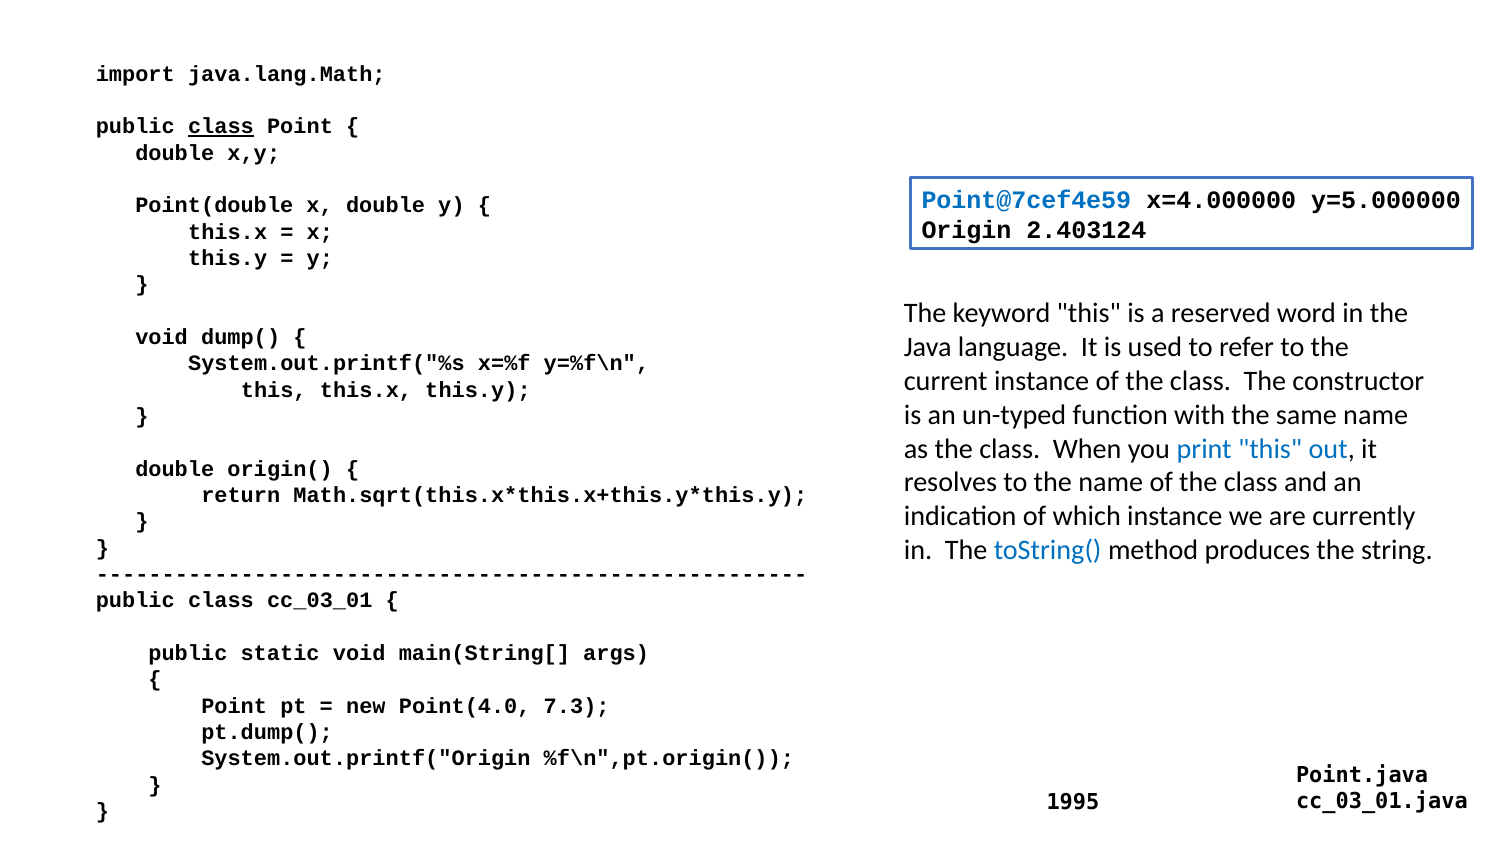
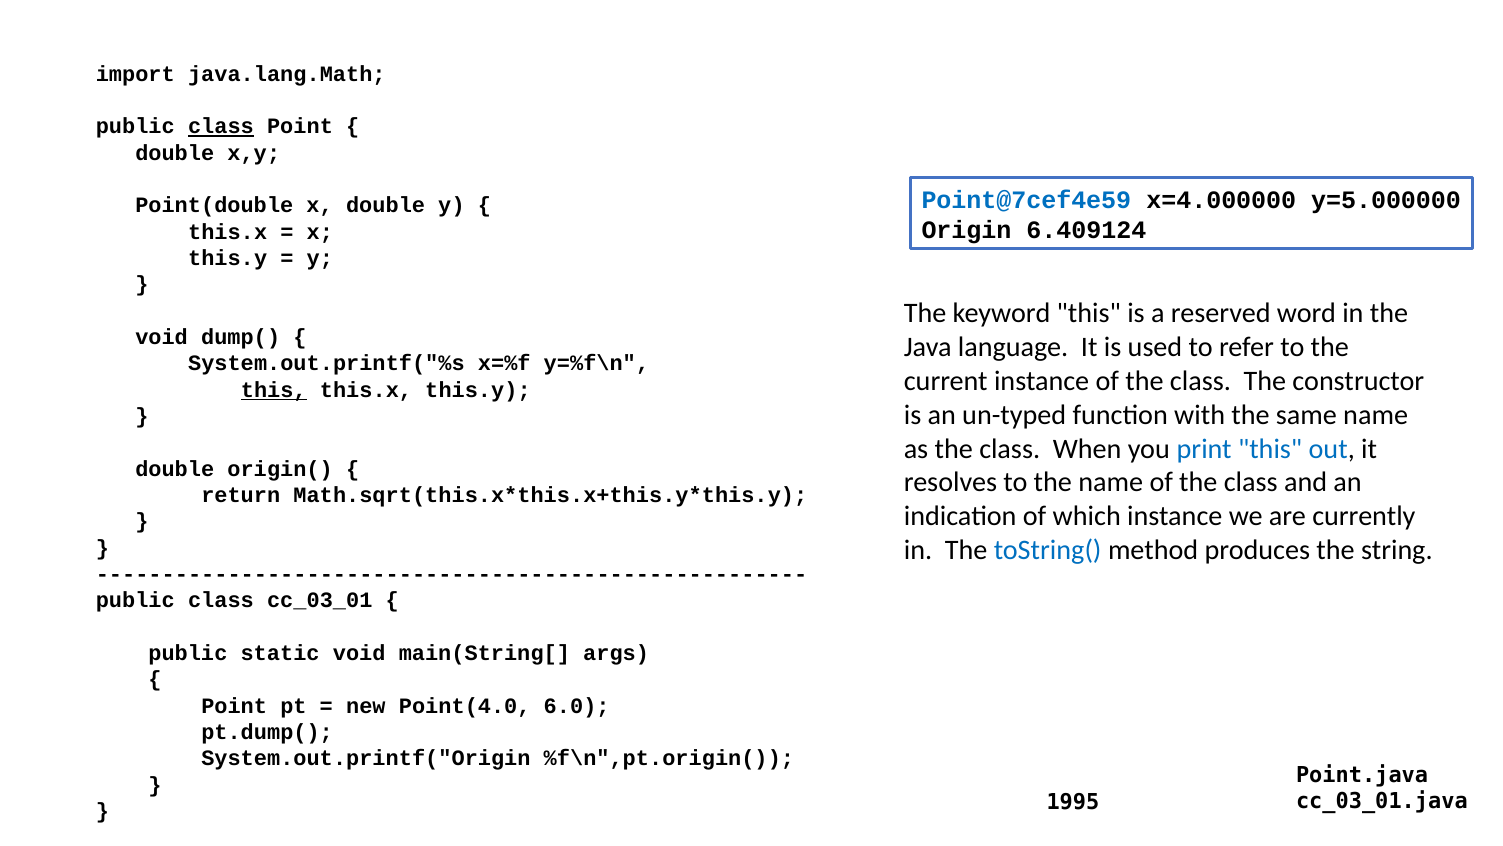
2.403124: 2.403124 -> 6.409124
this at (274, 390) underline: none -> present
7.3: 7.3 -> 6.0
